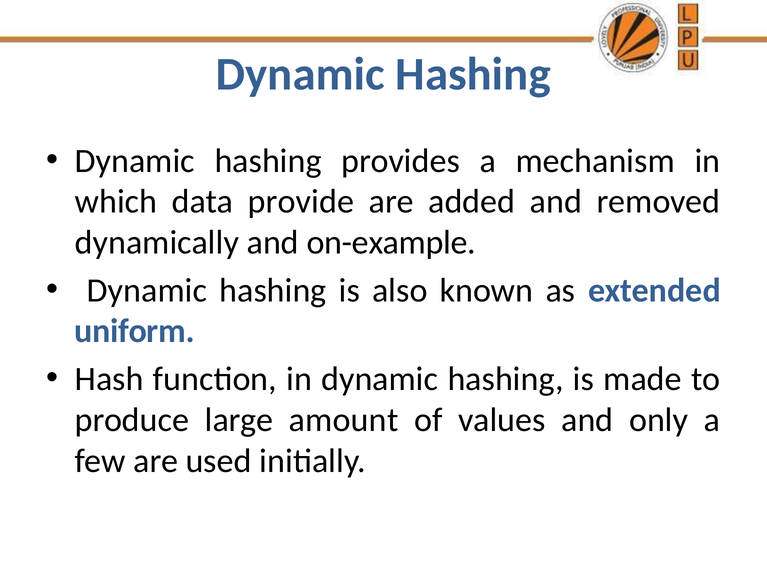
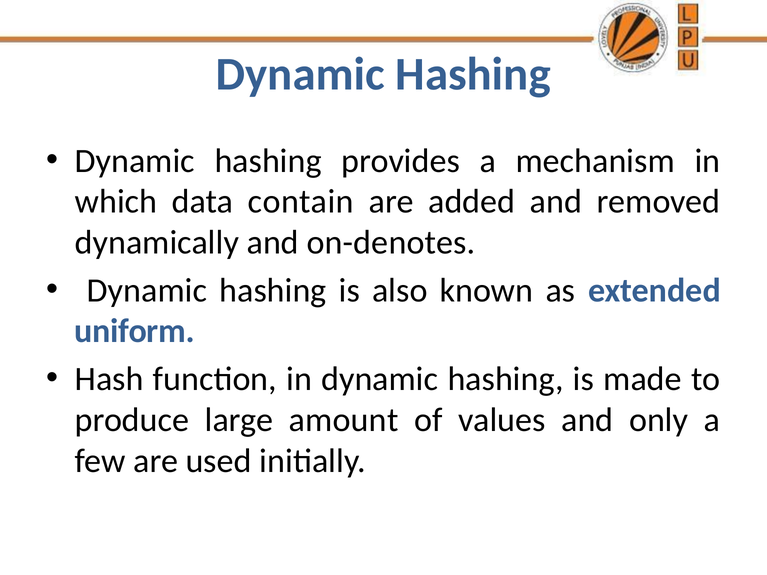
provide: provide -> contain
on-example: on-example -> on-denotes
